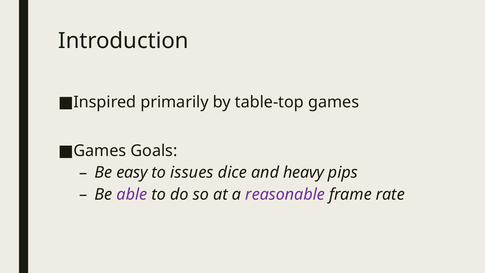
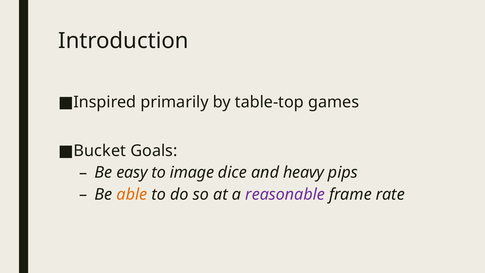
Games at (100, 151): Games -> Bucket
issues: issues -> image
able colour: purple -> orange
